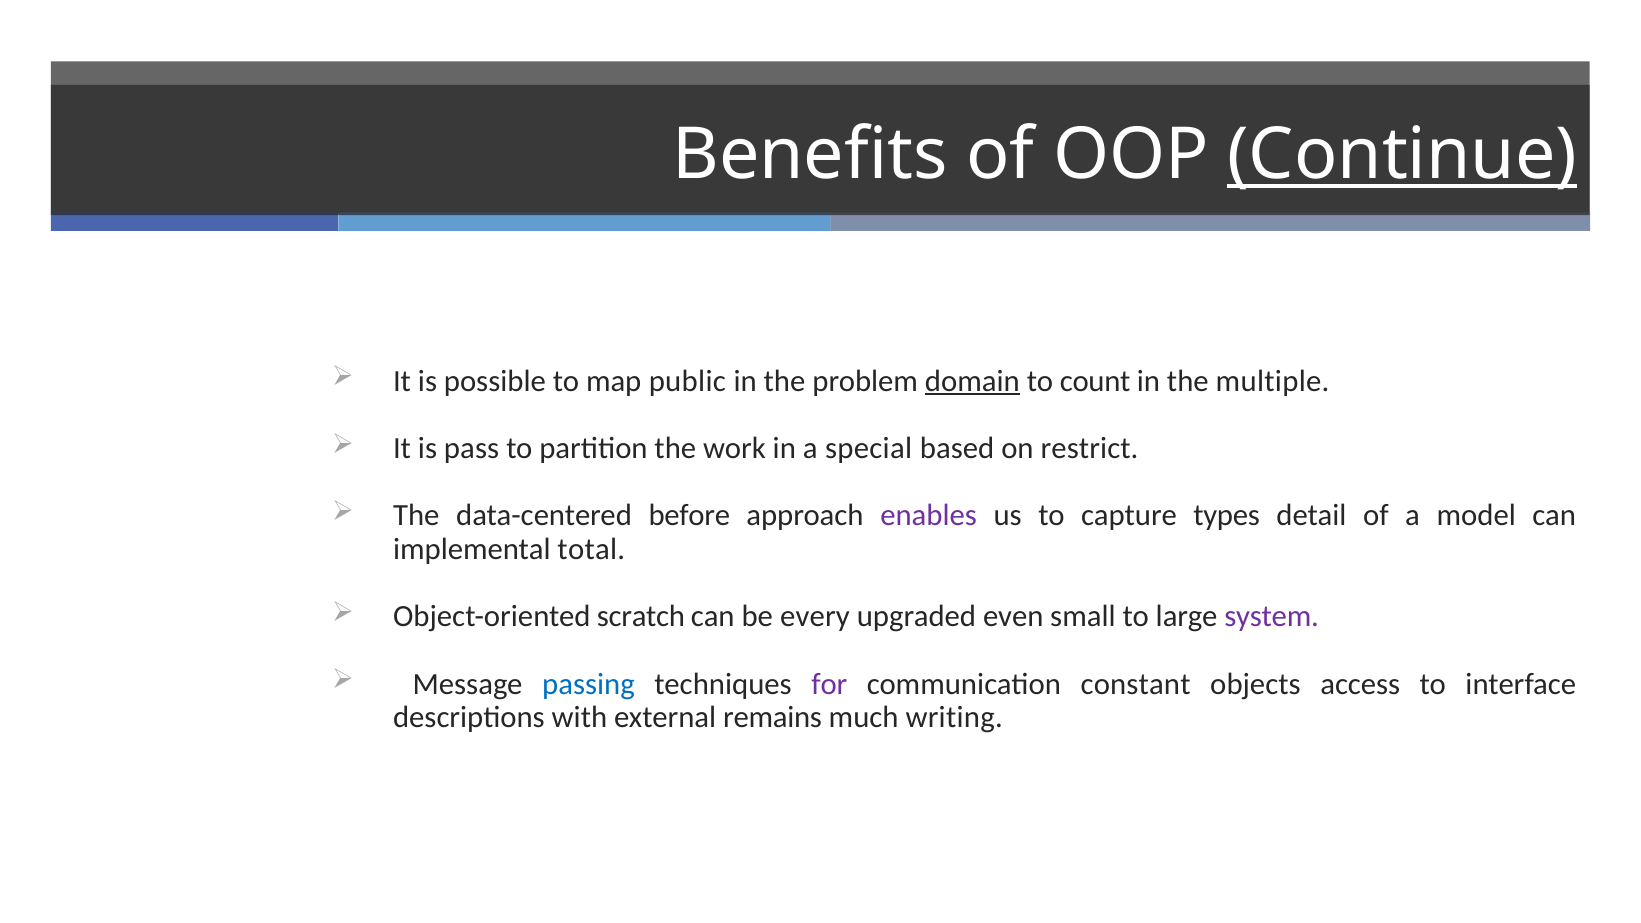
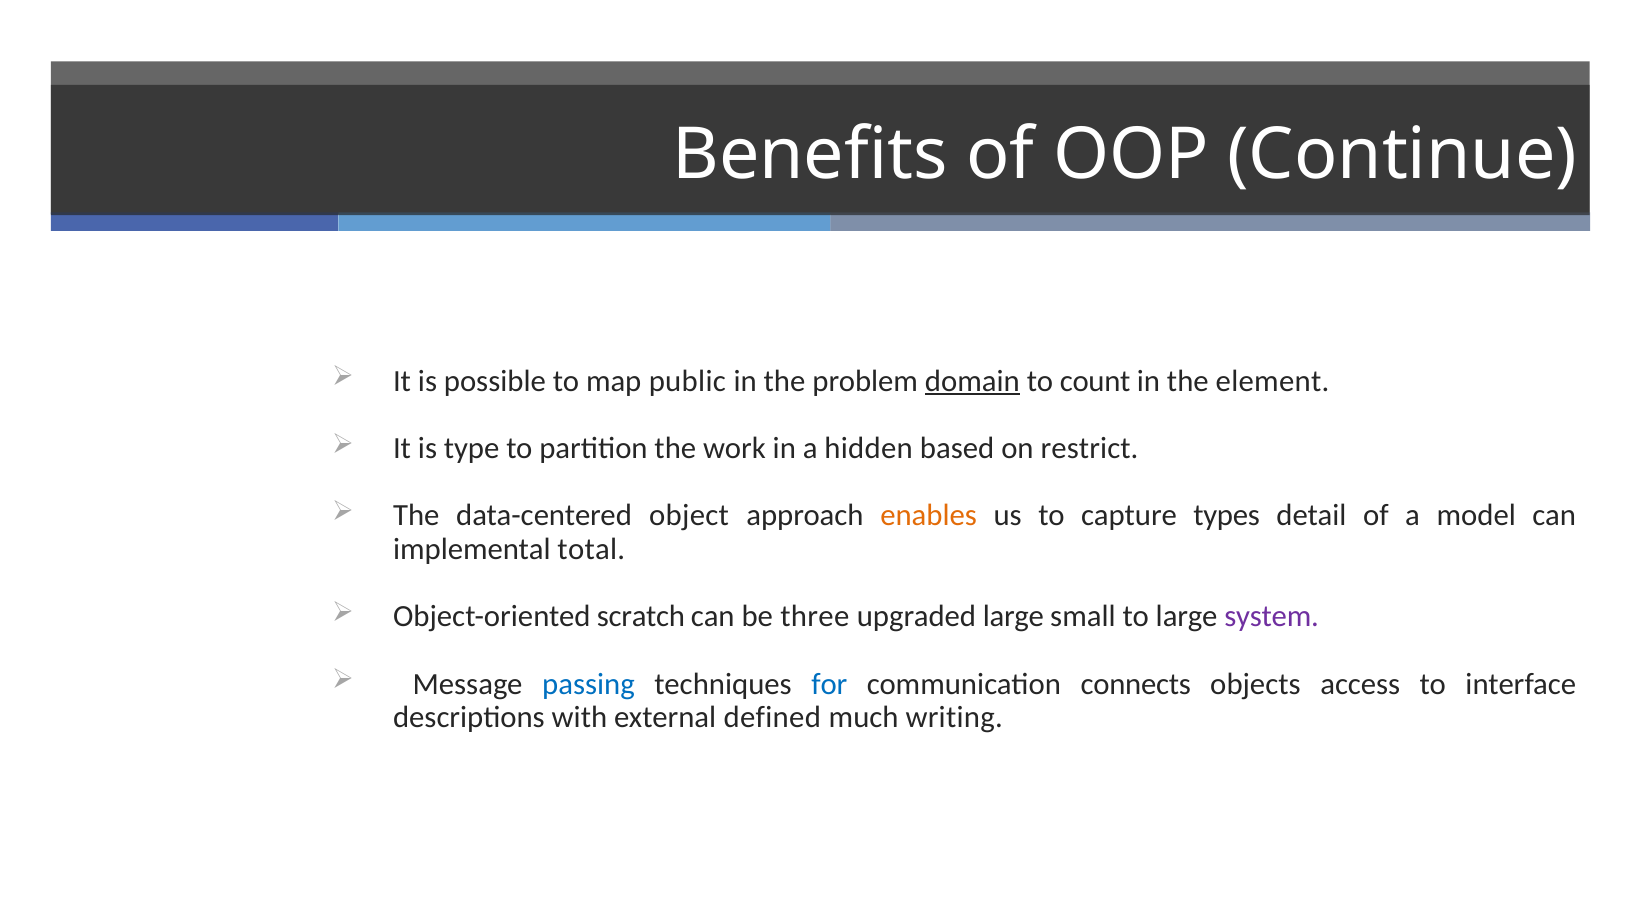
Continue underline: present -> none
multiple: multiple -> element
pass: pass -> type
special: special -> hidden
before: before -> object
enables colour: purple -> orange
every: every -> three
upgraded even: even -> large
for colour: purple -> blue
constant: constant -> connects
remains: remains -> defined
